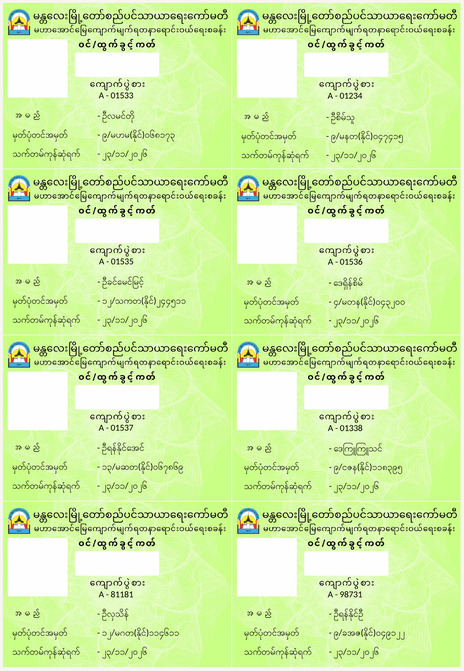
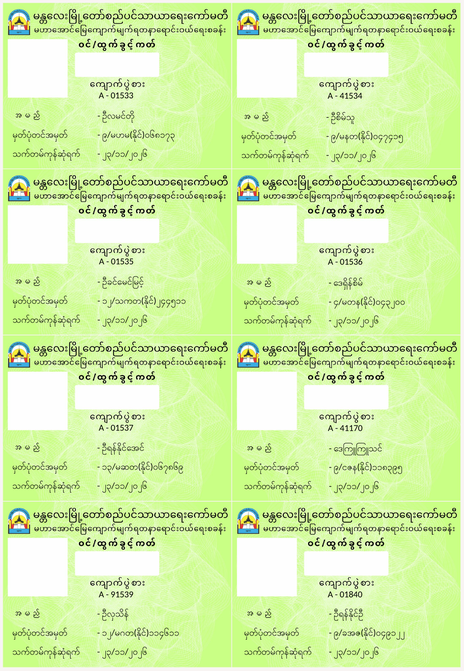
01234: 01234 -> 41534
01338: 01338 -> 41170
81181: 81181 -> 91539
98731: 98731 -> 01840
